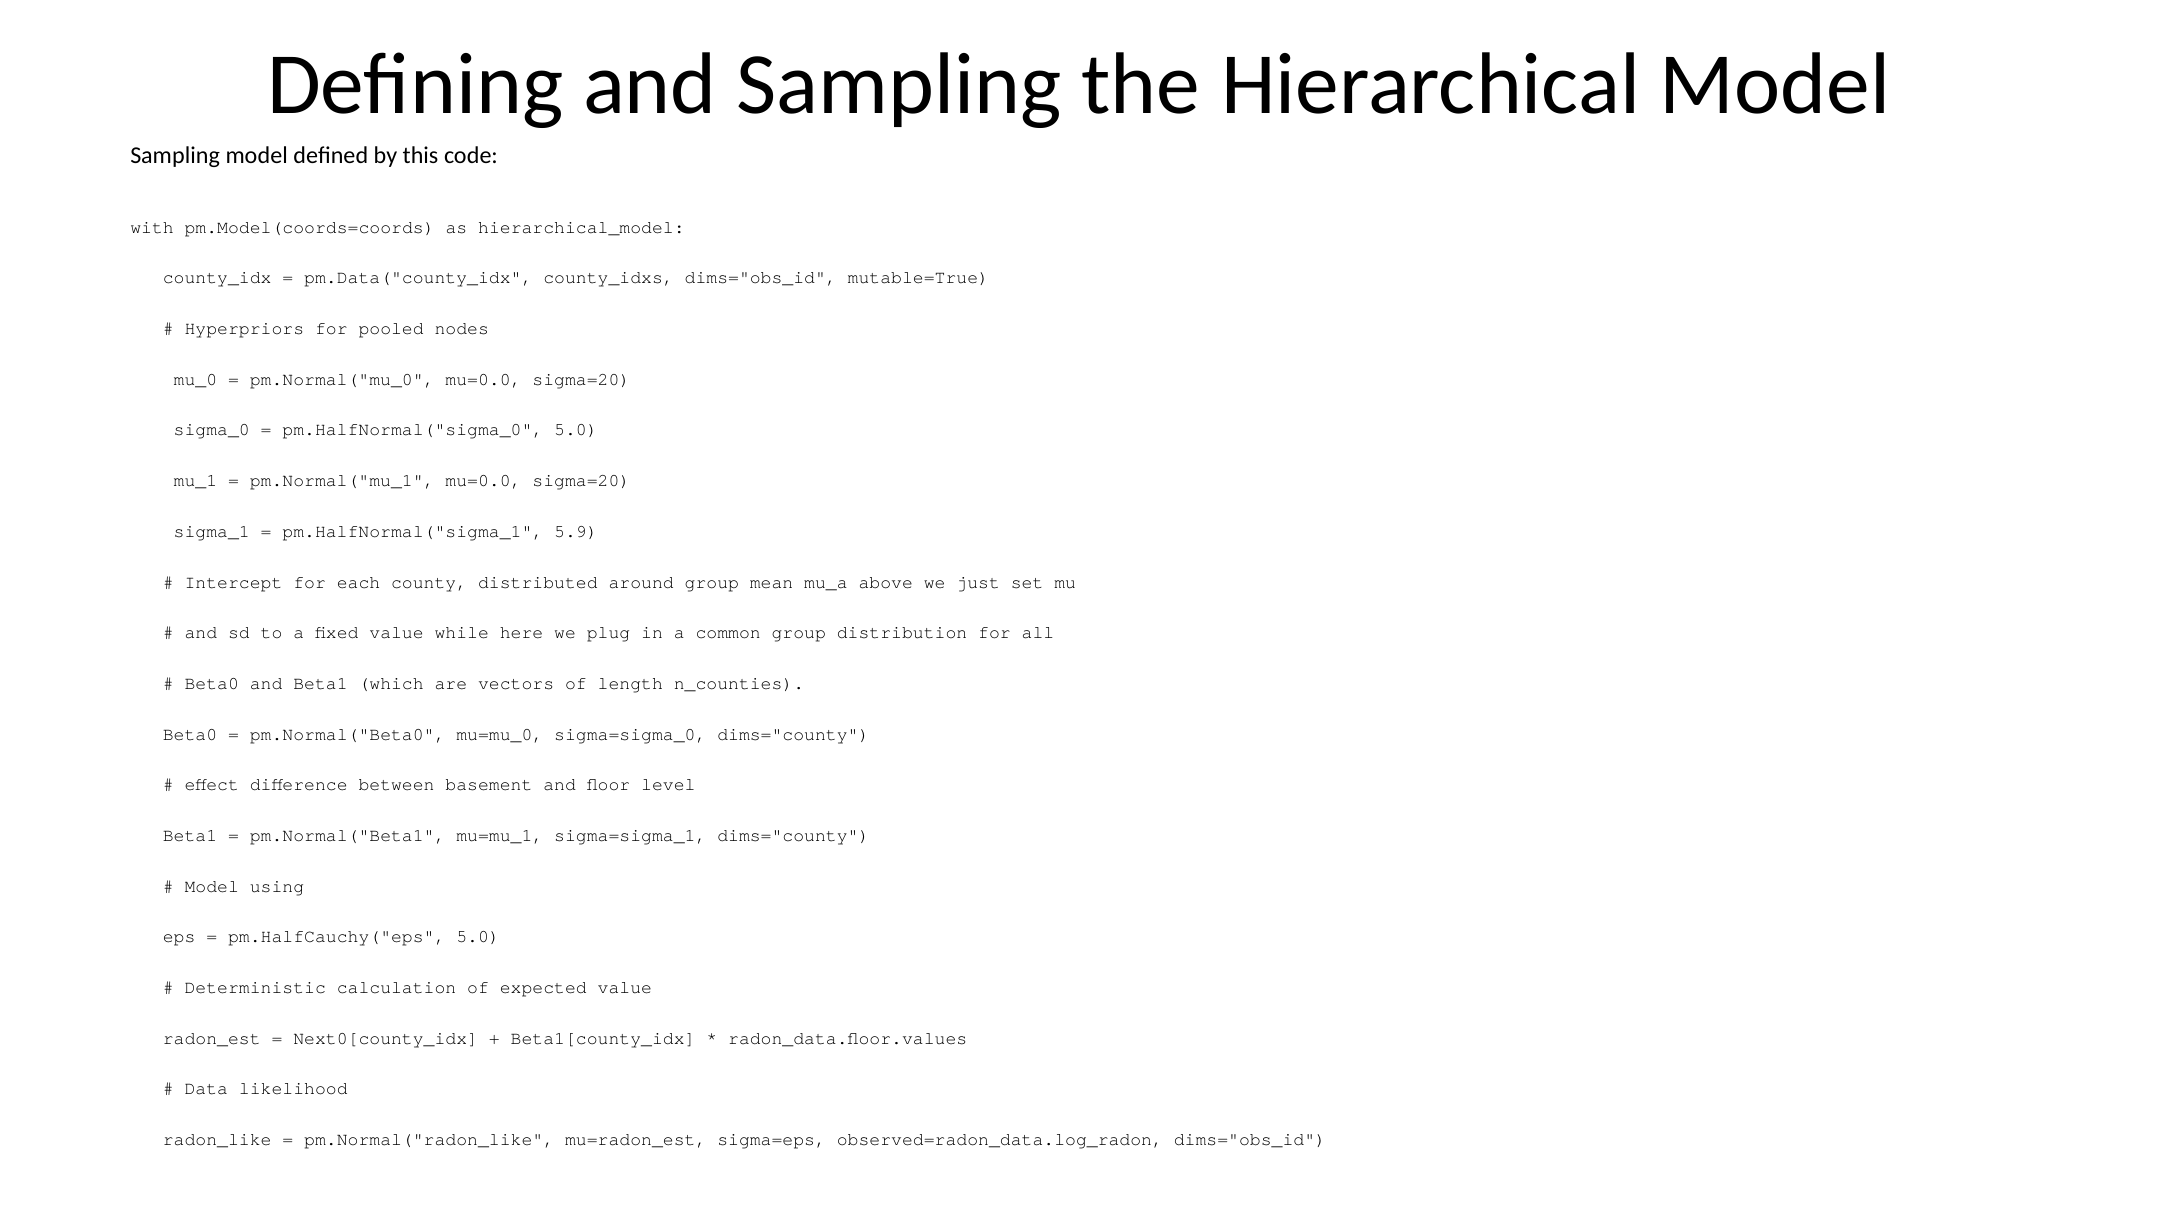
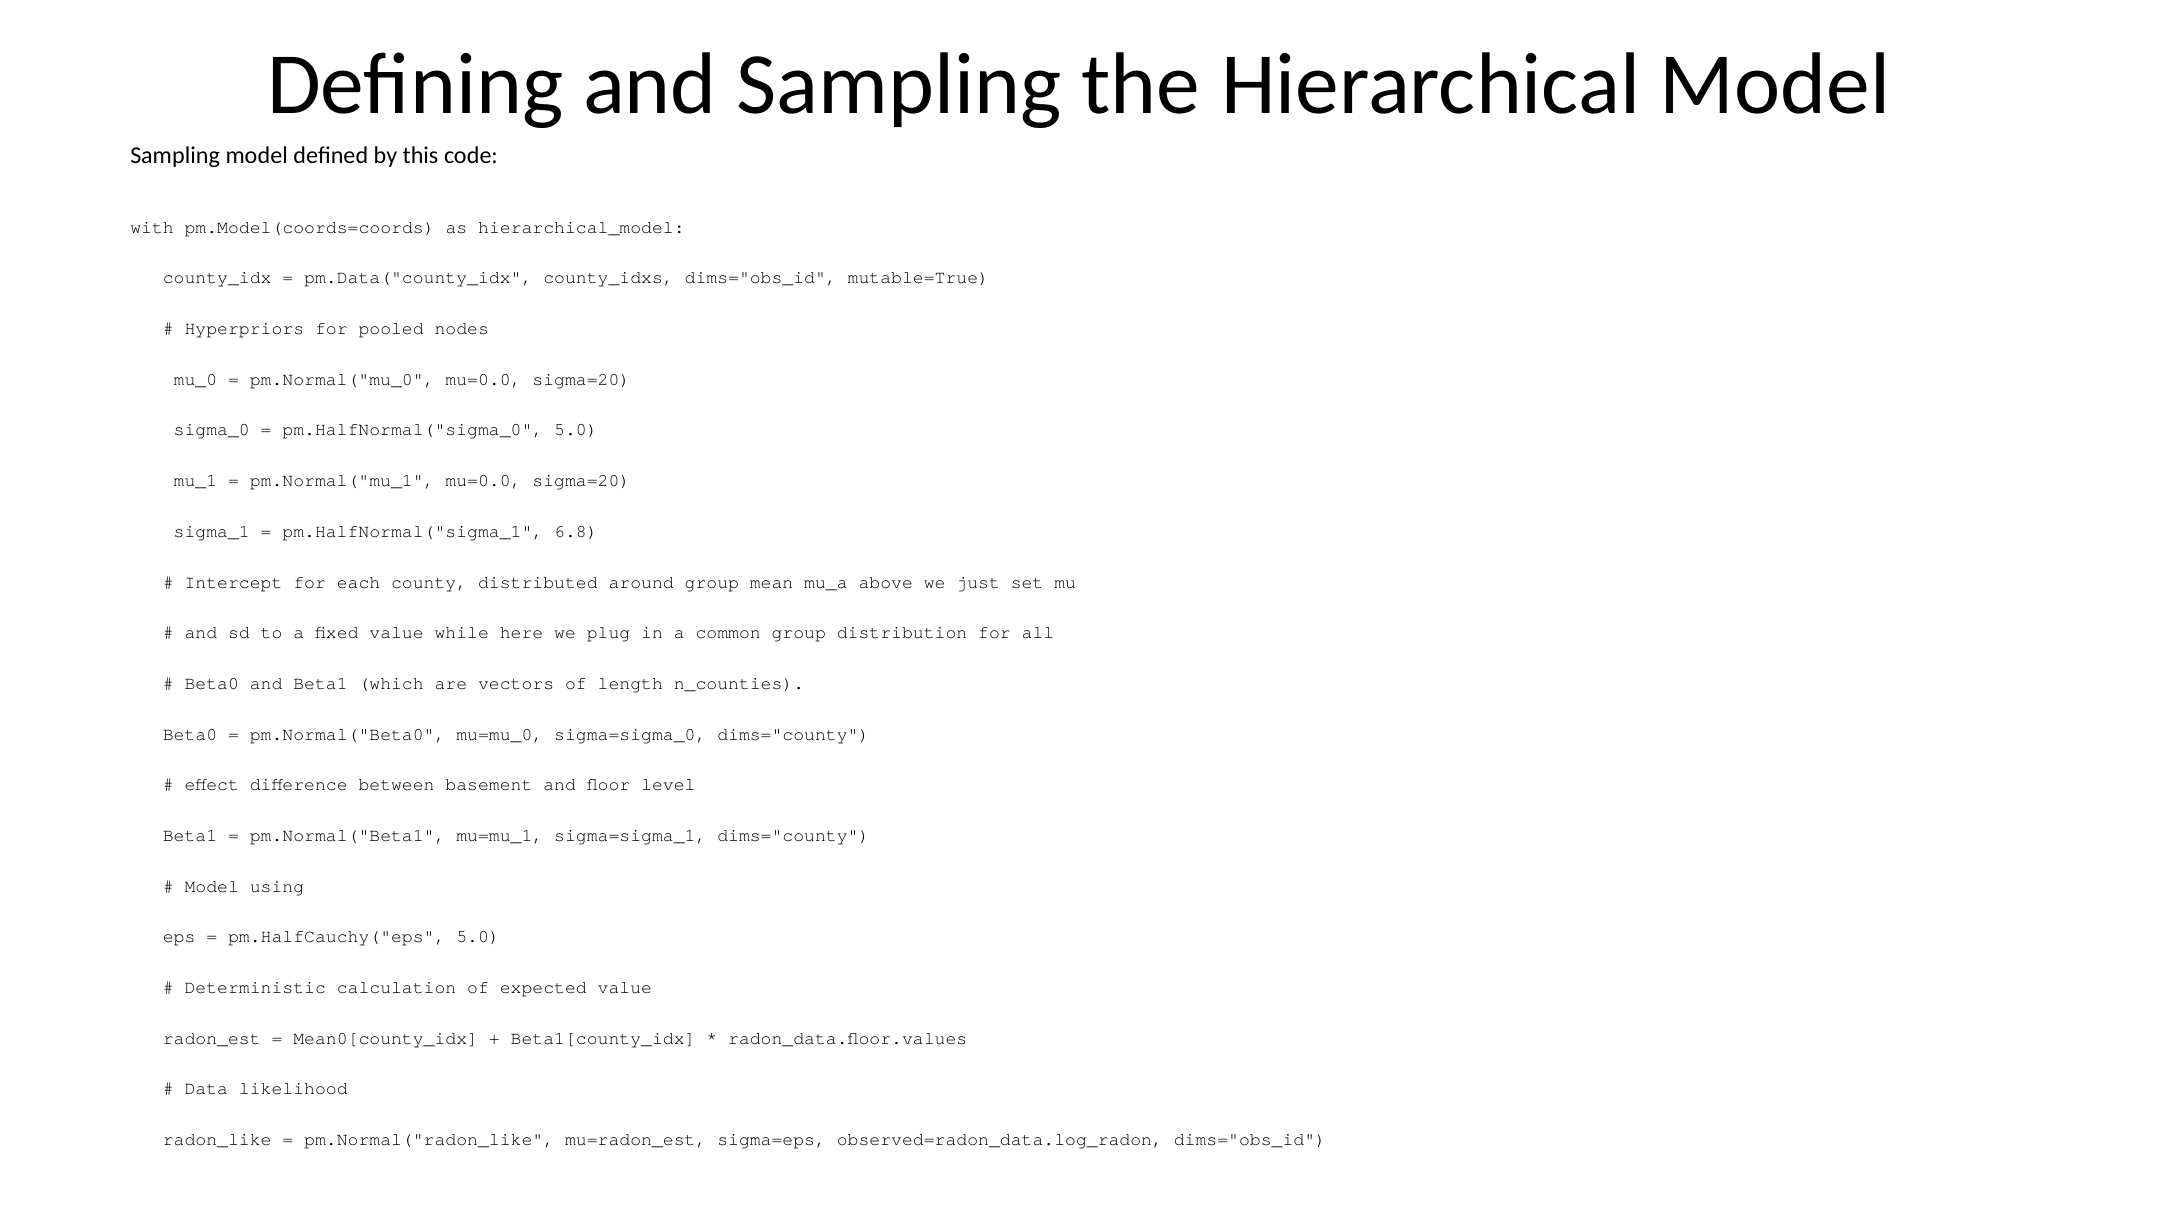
5.9: 5.9 -> 6.8
Next0[county_idx: Next0[county_idx -> Mean0[county_idx
